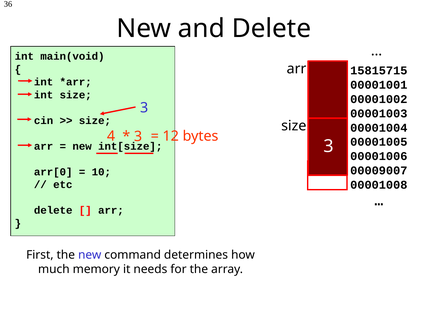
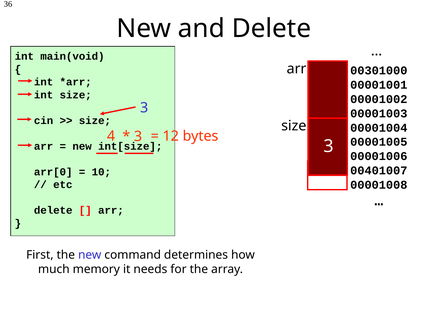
15815715: 15815715 -> 00301000
00009007: 00009007 -> 00401007
